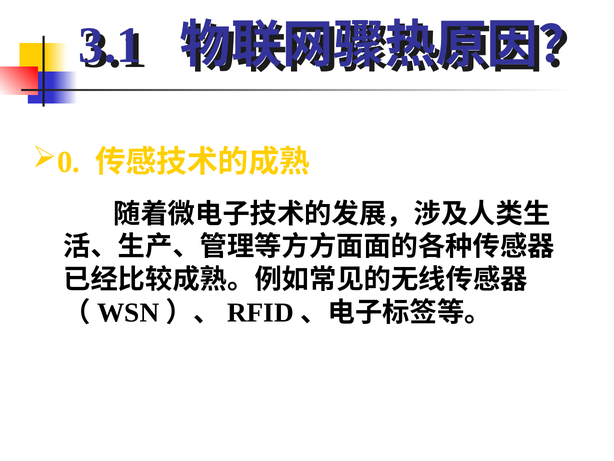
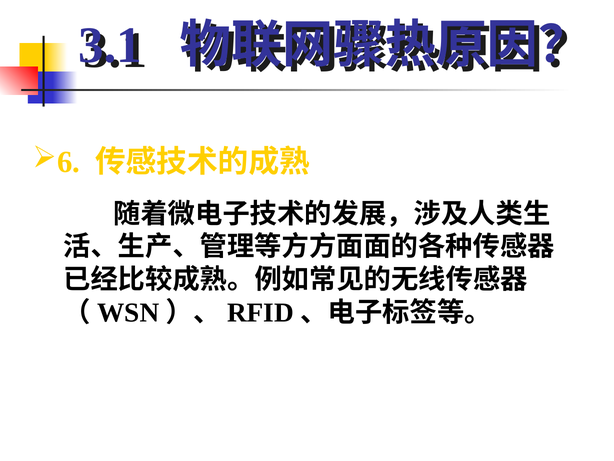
0: 0 -> 6
